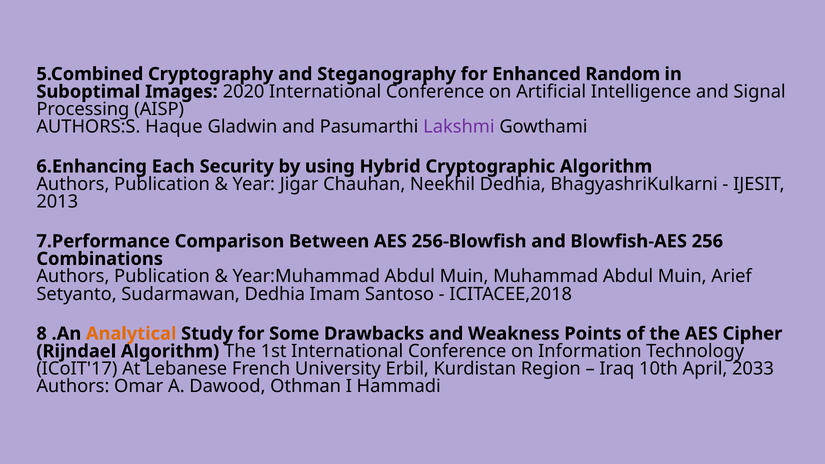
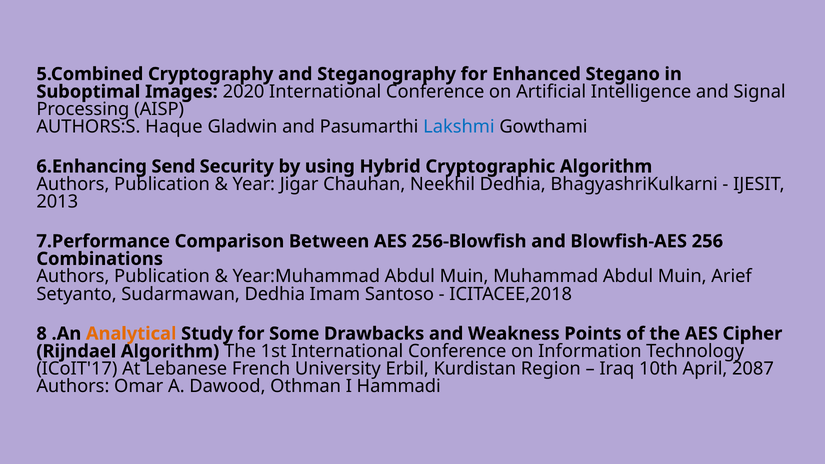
Random: Random -> Stegano
Lakshmi colour: purple -> blue
Each: Each -> Send
2033: 2033 -> 2087
